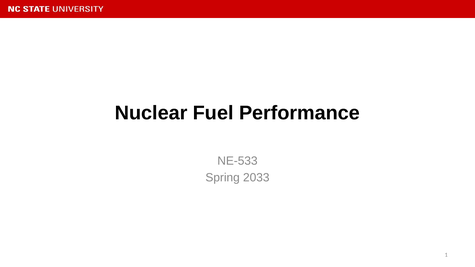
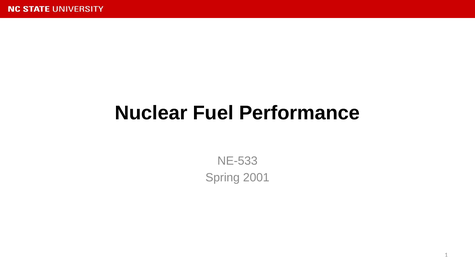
2033: 2033 -> 2001
